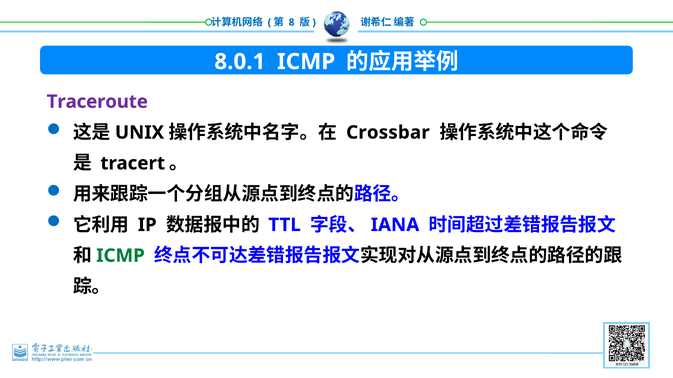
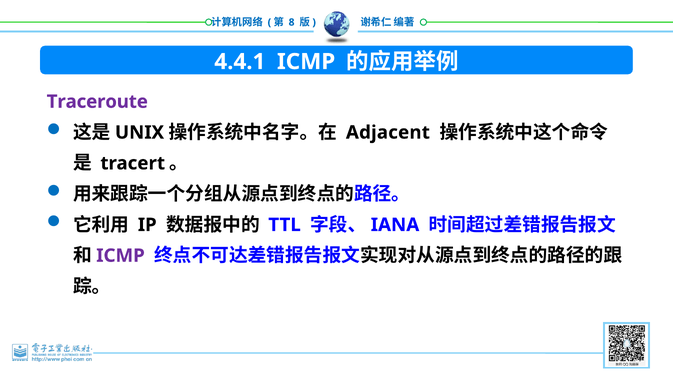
8.0.1: 8.0.1 -> 4.4.1
Crossbar: Crossbar -> Adjacent
ICMP at (121, 256) colour: green -> purple
